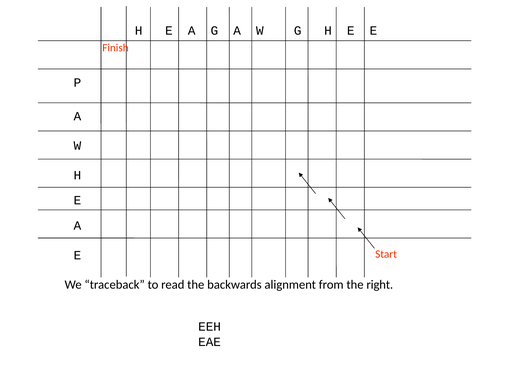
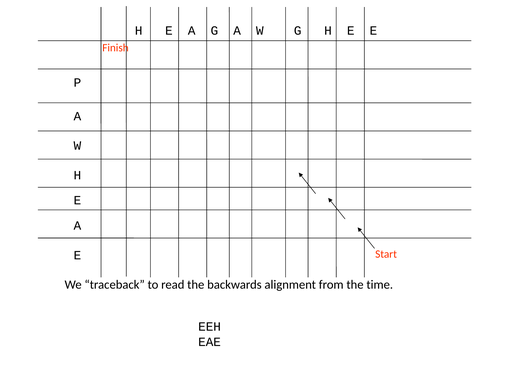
right: right -> time
